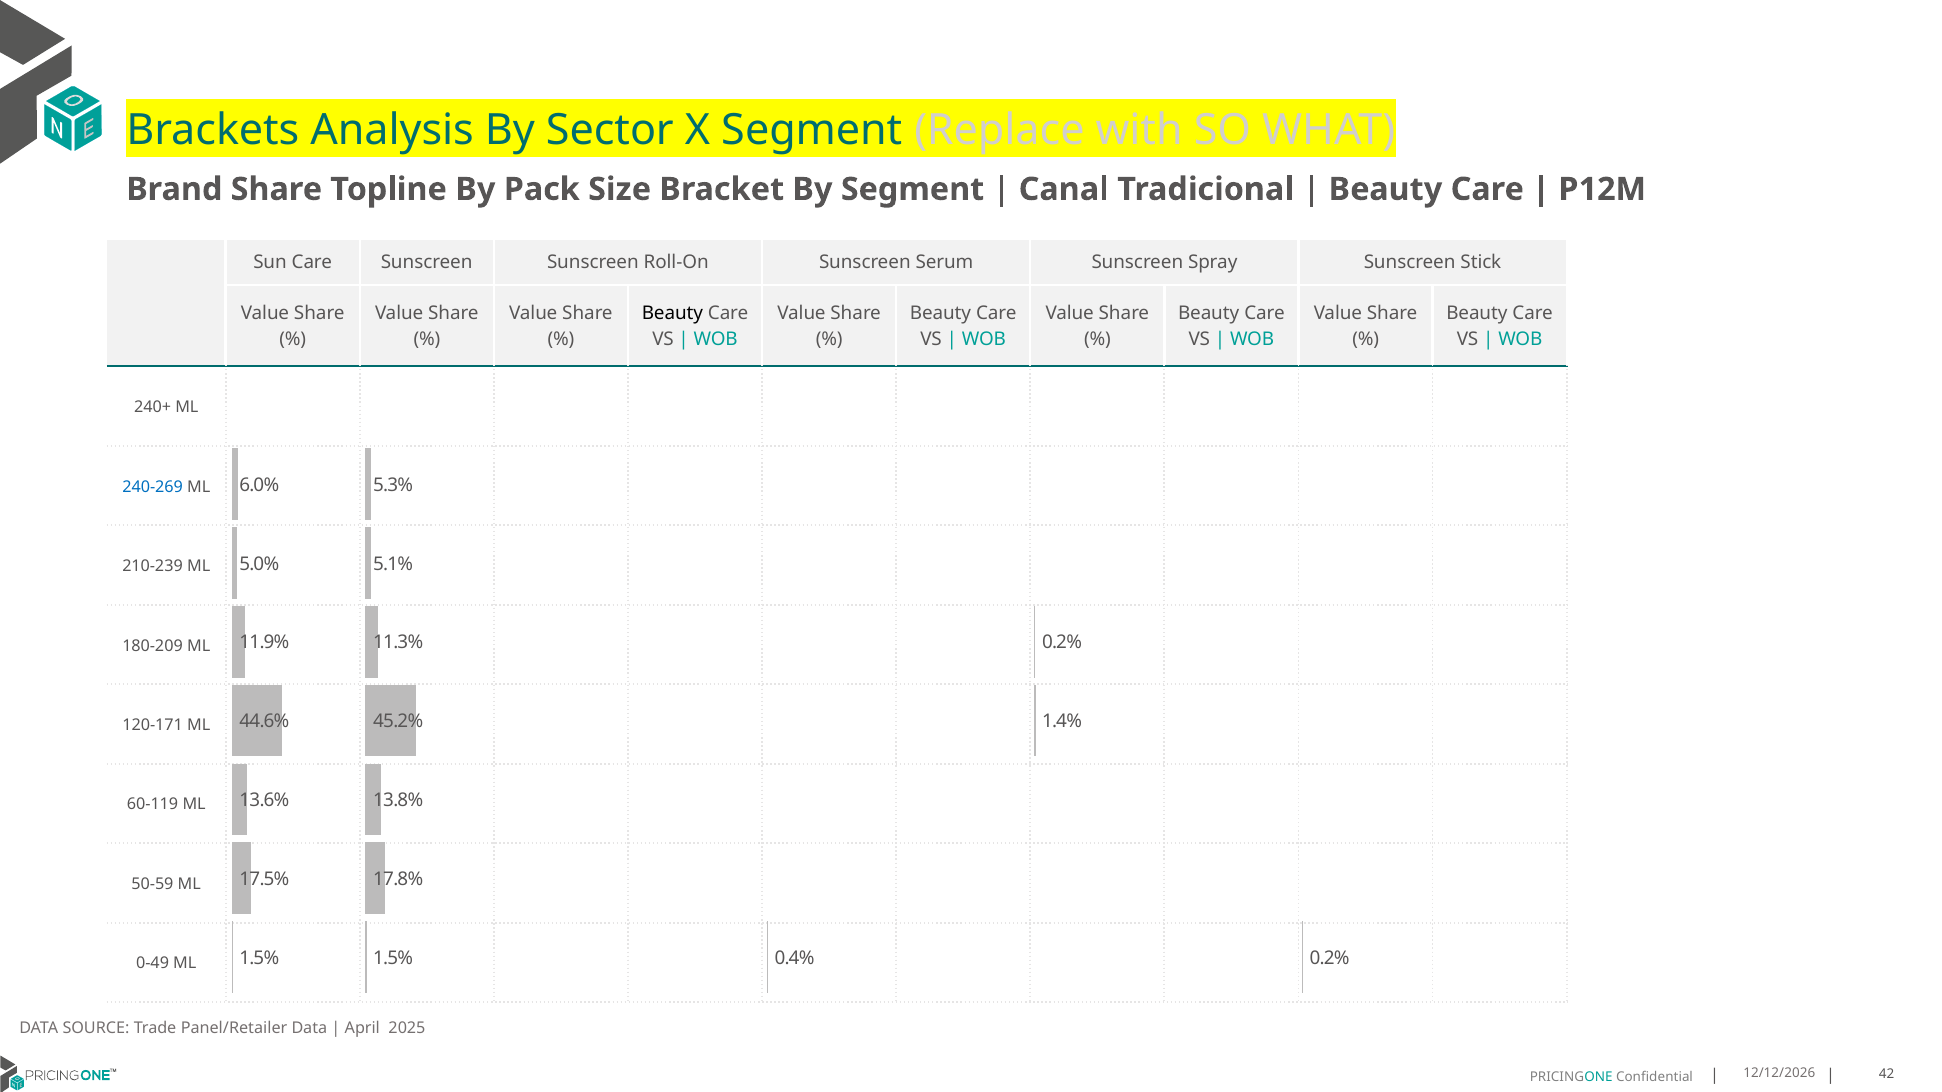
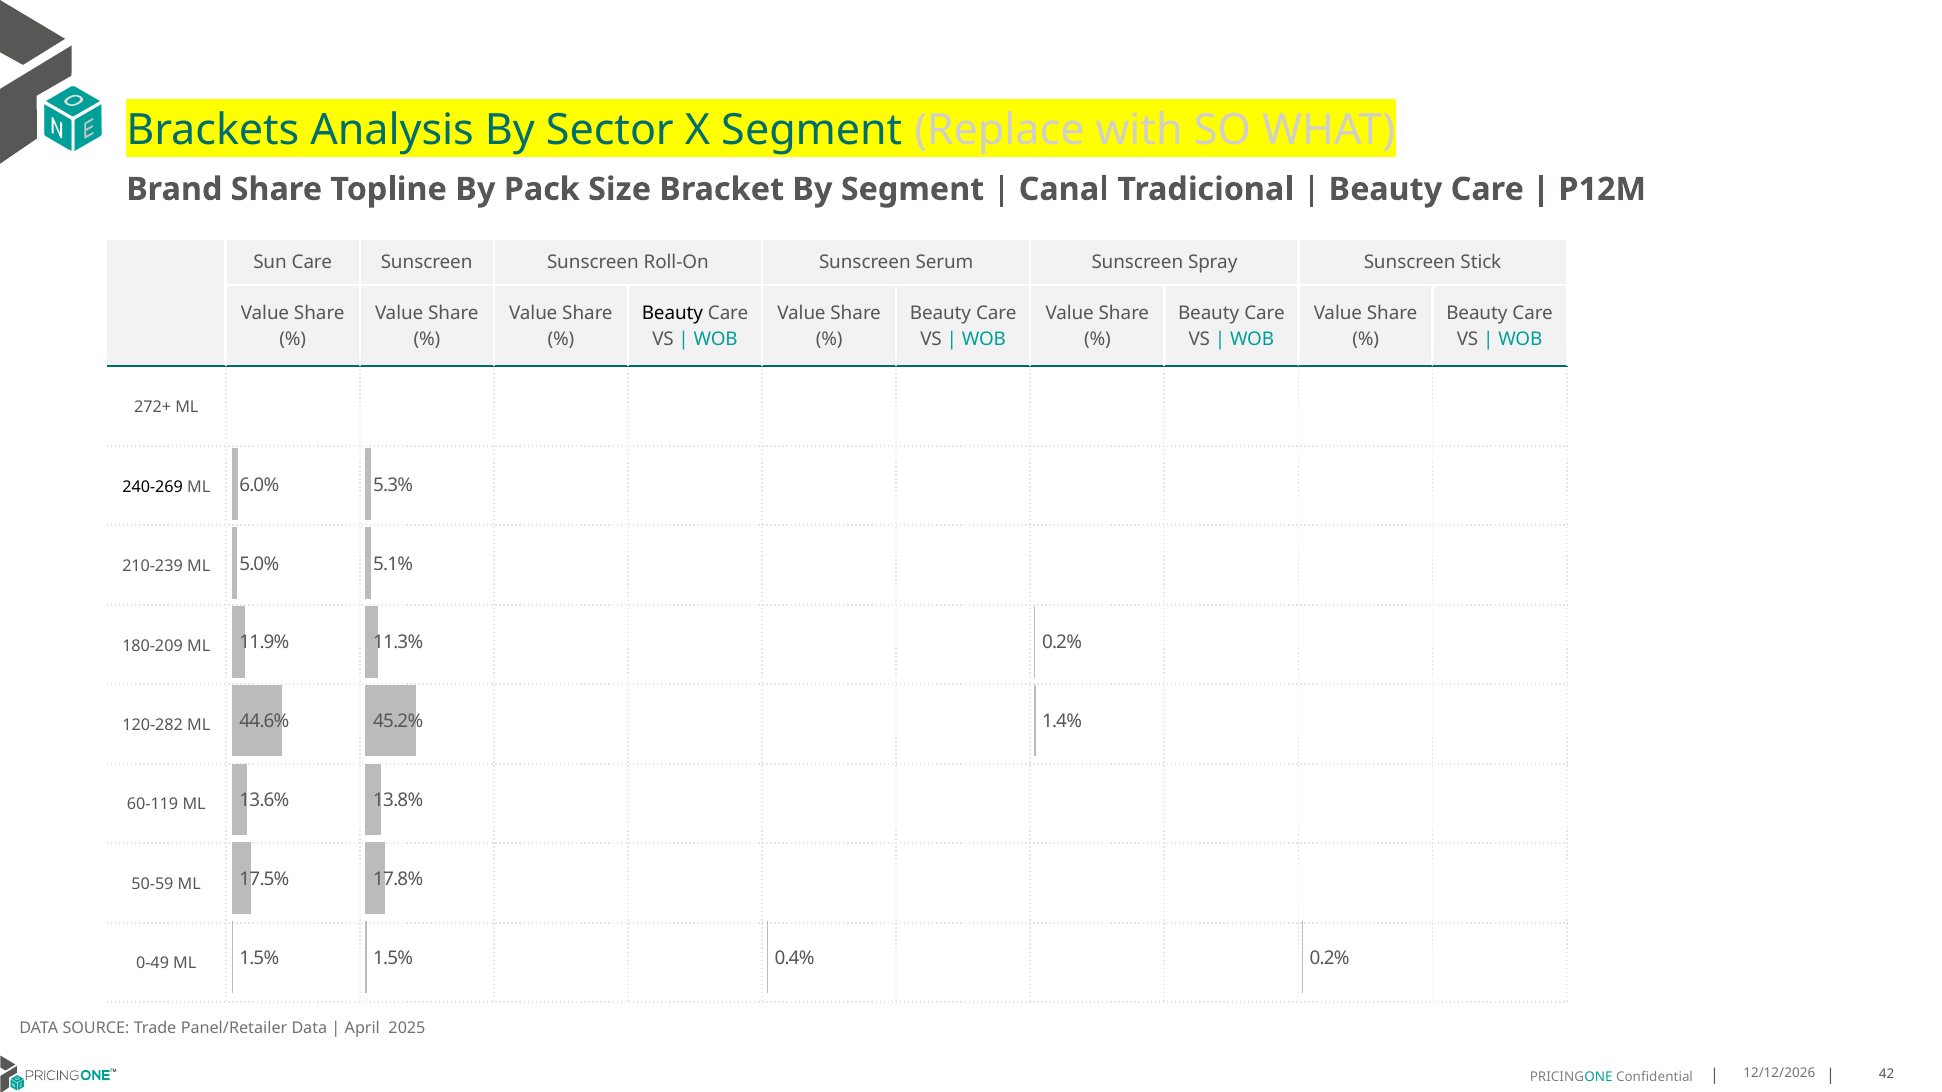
240+: 240+ -> 272+
240-269 colour: blue -> black
120-171: 120-171 -> 120-282
